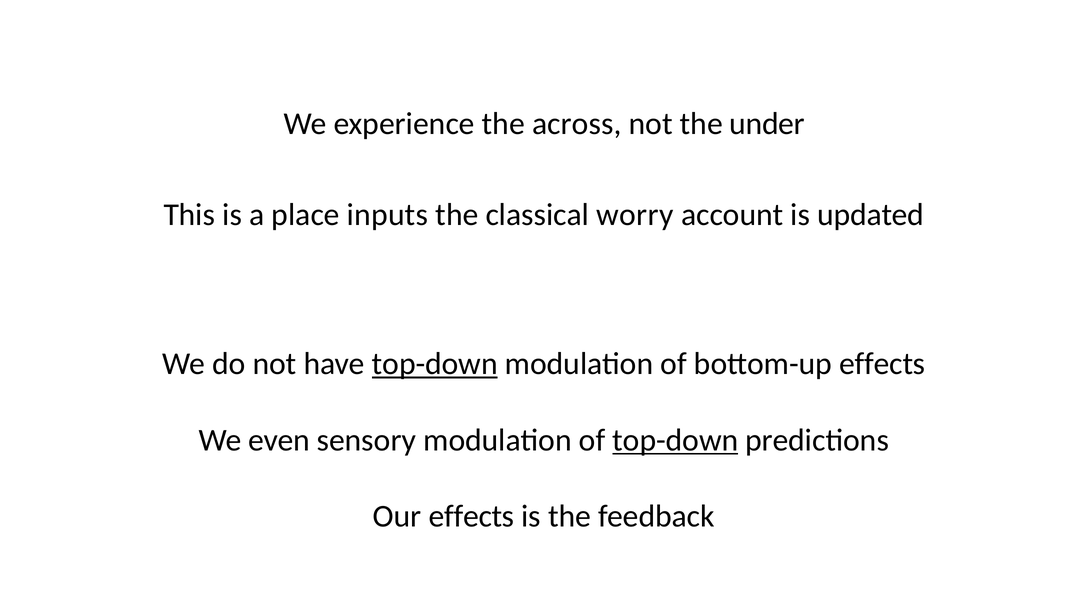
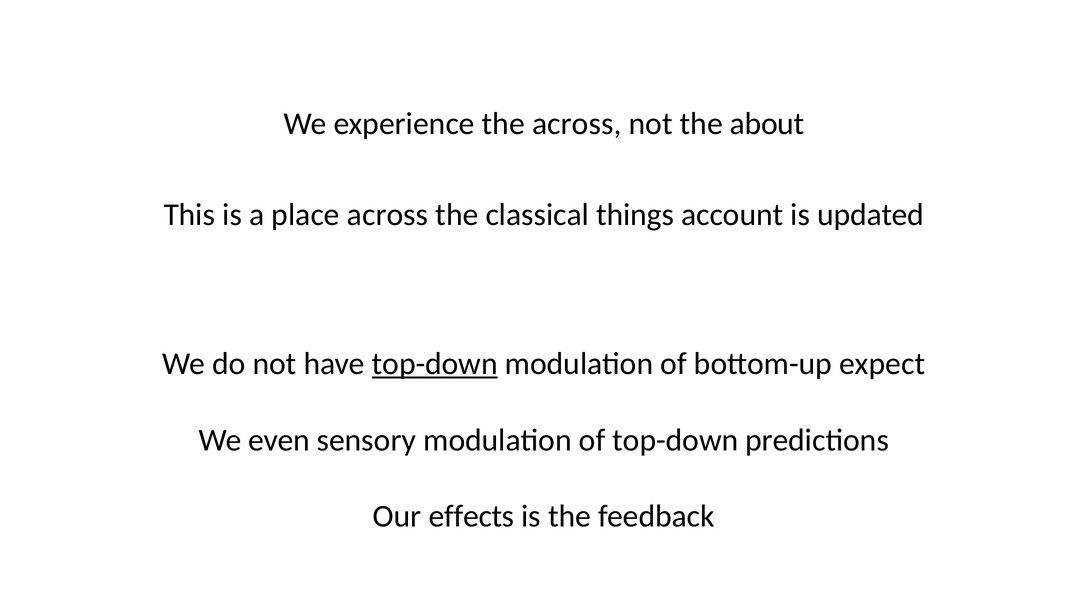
under: under -> about
place inputs: inputs -> across
worry: worry -> things
bottom-up effects: effects -> expect
top-down at (675, 440) underline: present -> none
